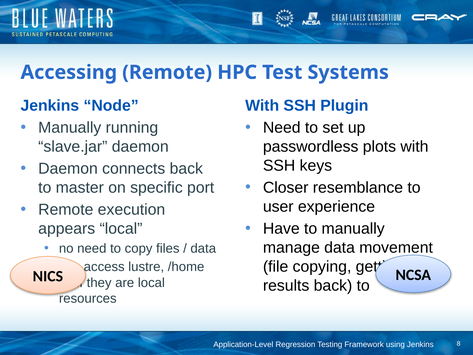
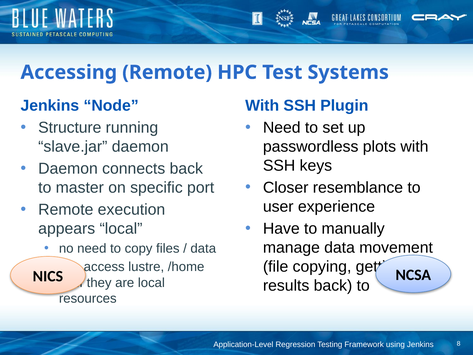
Manually at (70, 128): Manually -> Structure
